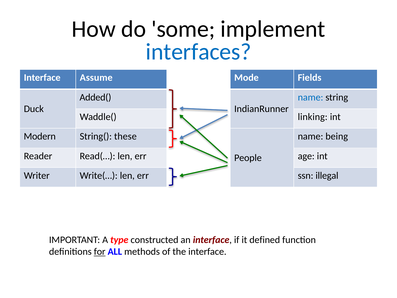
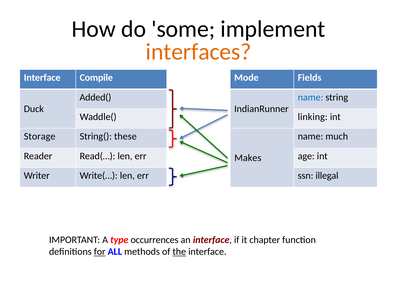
interfaces colour: blue -> orange
Assume: Assume -> Compile
Modern: Modern -> Storage
being: being -> much
People: People -> Makes
constructed: constructed -> occurrences
defined: defined -> chapter
the underline: none -> present
